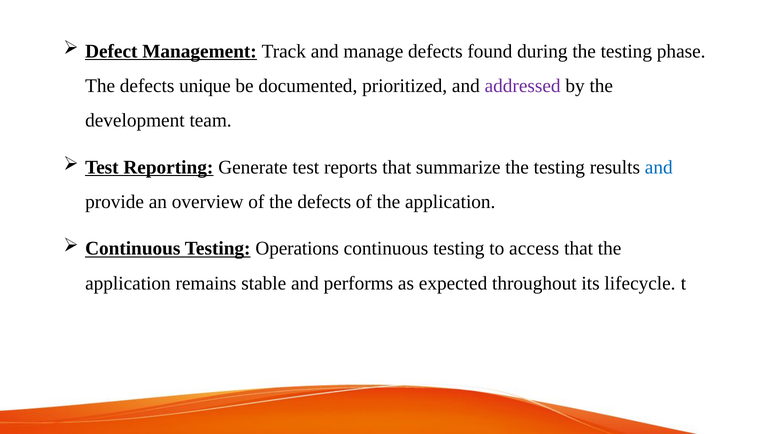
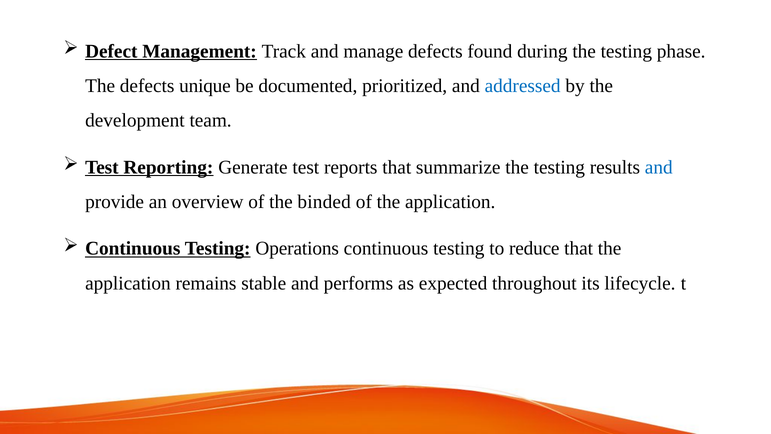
addressed colour: purple -> blue
of the defects: defects -> binded
access: access -> reduce
